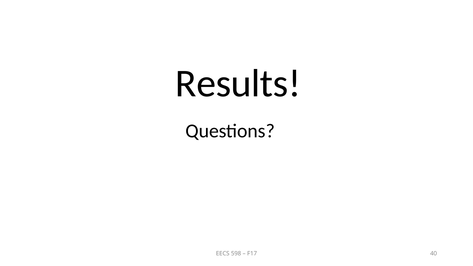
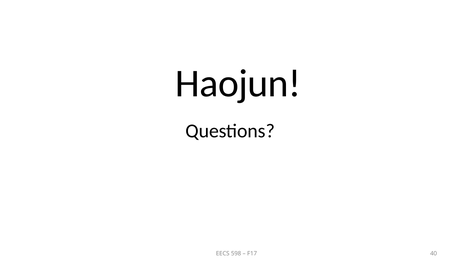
Results: Results -> Haojun
